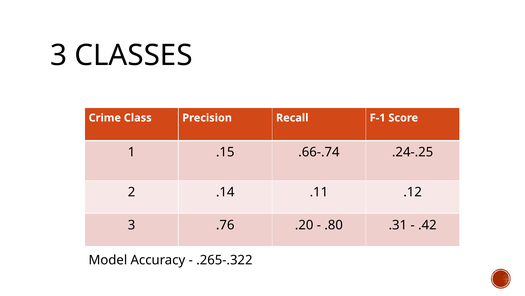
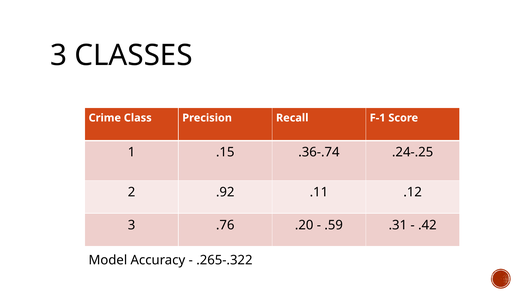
.66-.74: .66-.74 -> .36-.74
.14: .14 -> .92
.80: .80 -> .59
